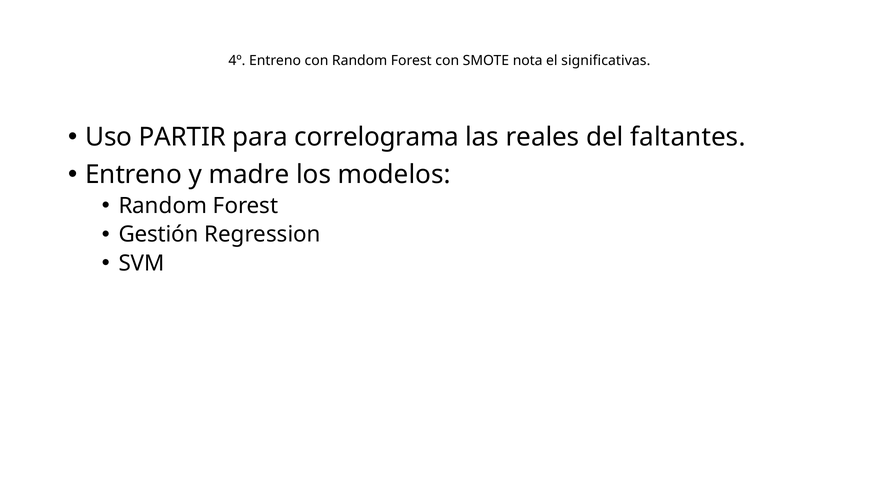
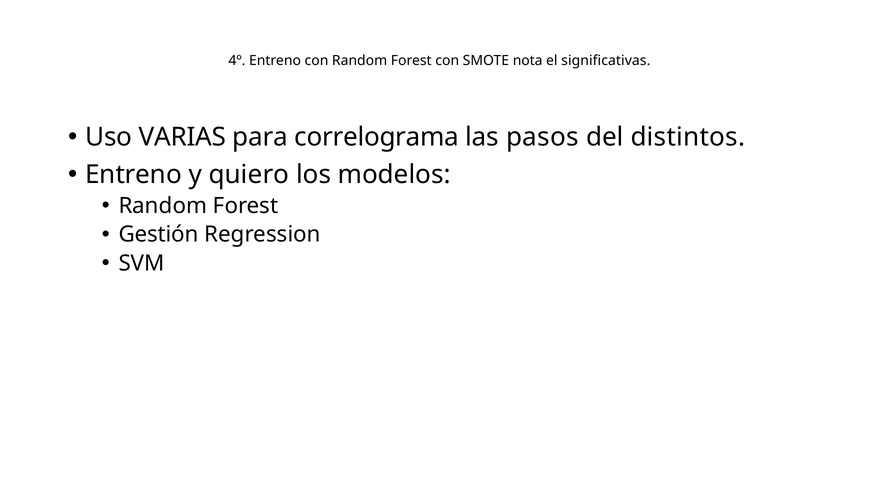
PARTIR: PARTIR -> VARIAS
reales: reales -> pasos
faltantes: faltantes -> distintos
madre: madre -> quiero
